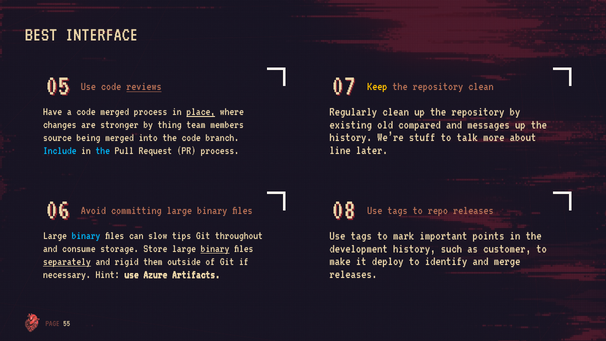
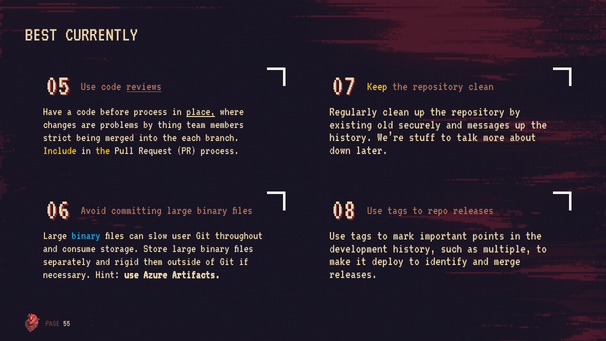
INTERFACE: INTERFACE -> CURRENTLY
code merged: merged -> before
compared: compared -> securely
stronger: stronger -> problems
source: source -> strict
the code: code -> each
line: line -> down
Include colour: light blue -> yellow
the at (103, 150) colour: light blue -> yellow
tips: tips -> user
customer: customer -> multiple
binary at (215, 248) underline: present -> none
separately underline: present -> none
